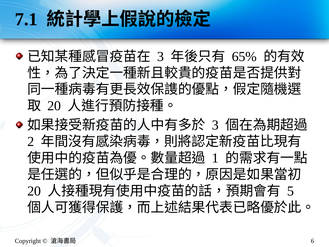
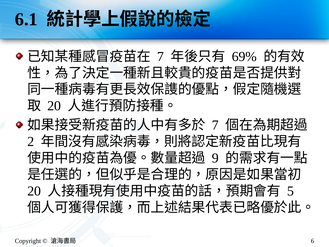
7.1: 7.1 -> 6.1
3 at (160, 56): 3 -> 7
65%: 65% -> 69%
3 at (215, 125): 3 -> 7
1: 1 -> 9
